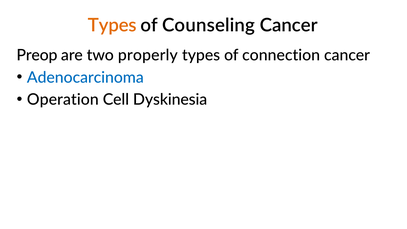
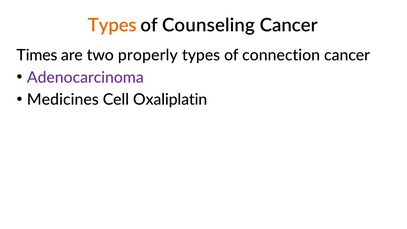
Preop: Preop -> Times
Adenocarcinoma colour: blue -> purple
Operation: Operation -> Medicines
Dyskinesia: Dyskinesia -> Oxaliplatin
